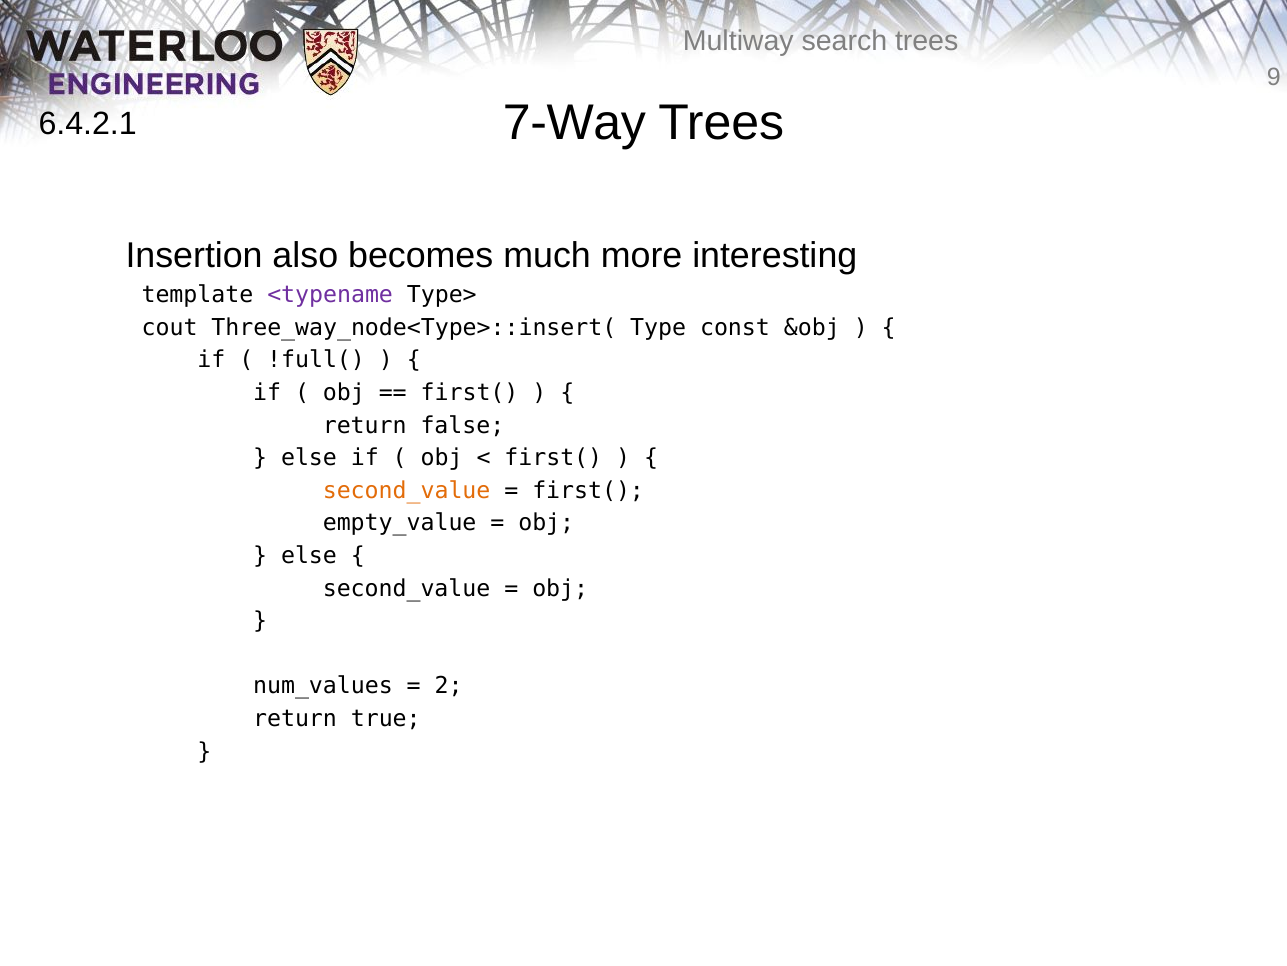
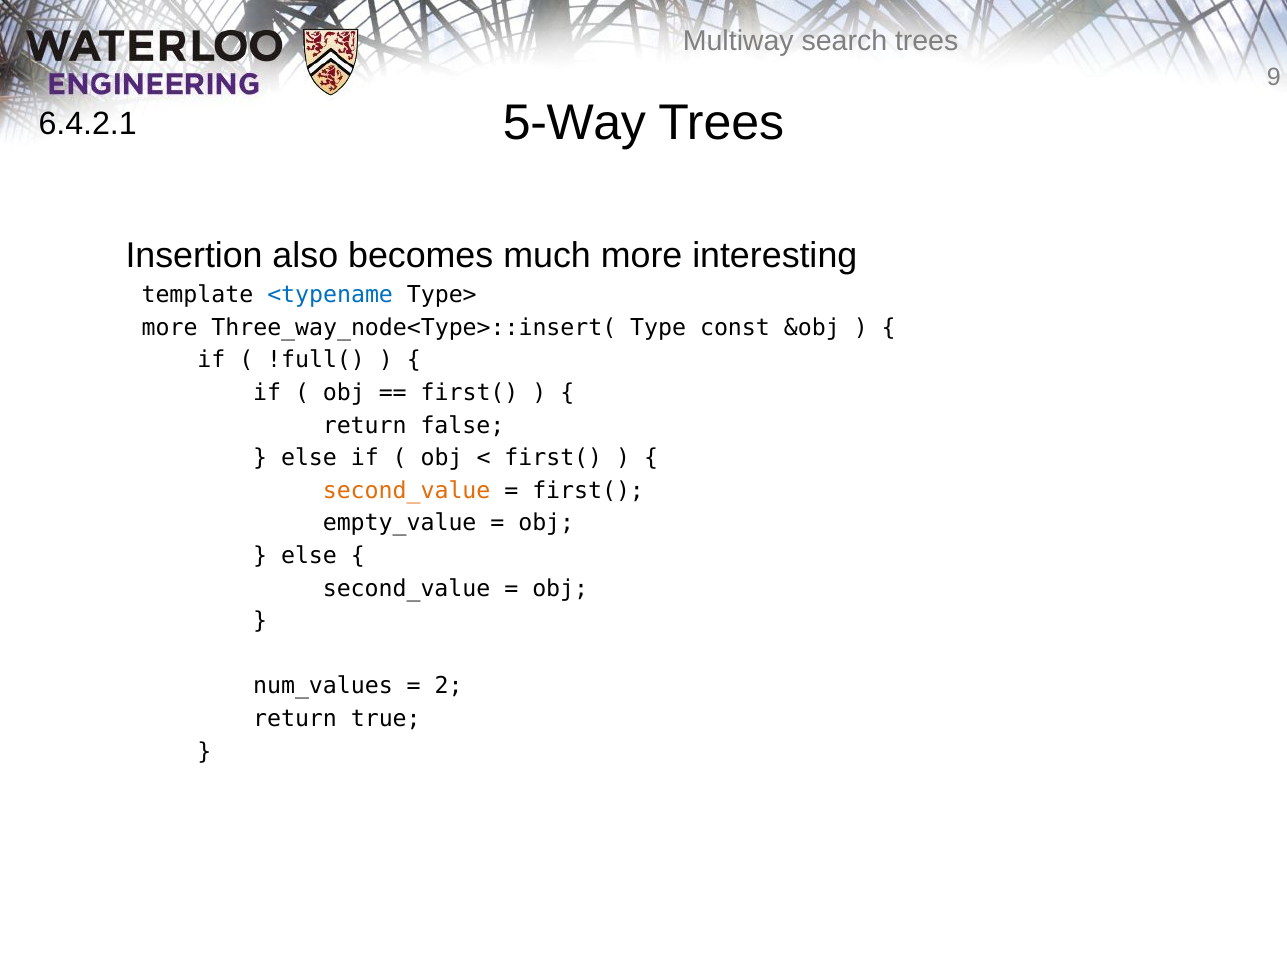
7-Way: 7-Way -> 5-Way
<typename colour: purple -> blue
cout at (170, 327): cout -> more
